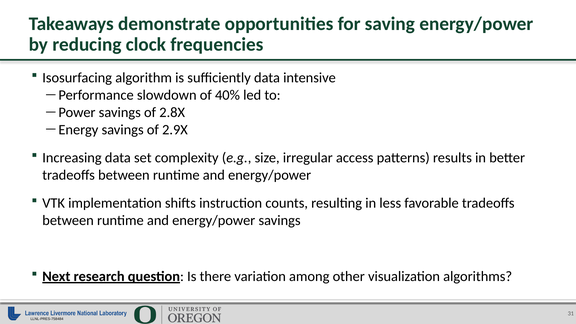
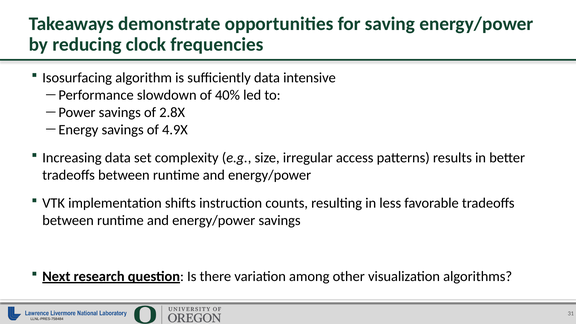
2.9X: 2.9X -> 4.9X
